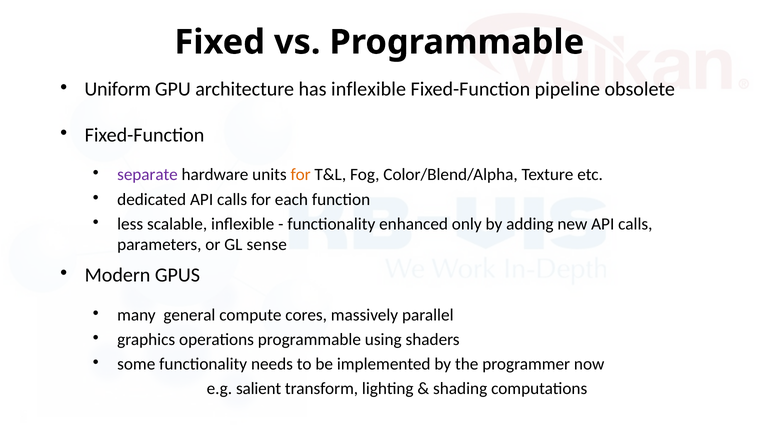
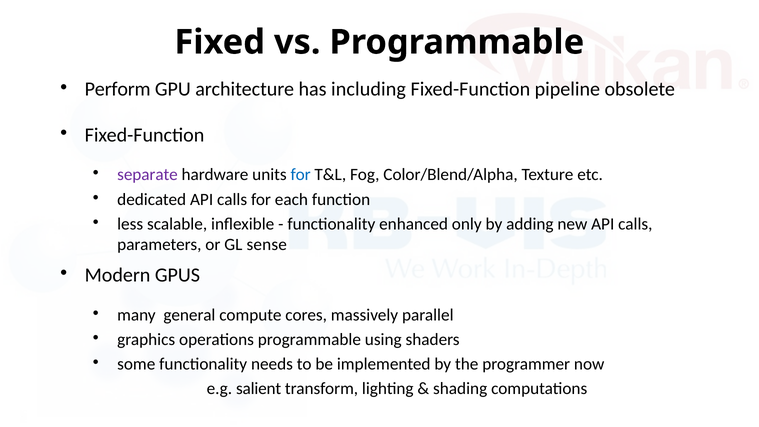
Uniform: Uniform -> Perform
has inflexible: inflexible -> including
for at (301, 175) colour: orange -> blue
